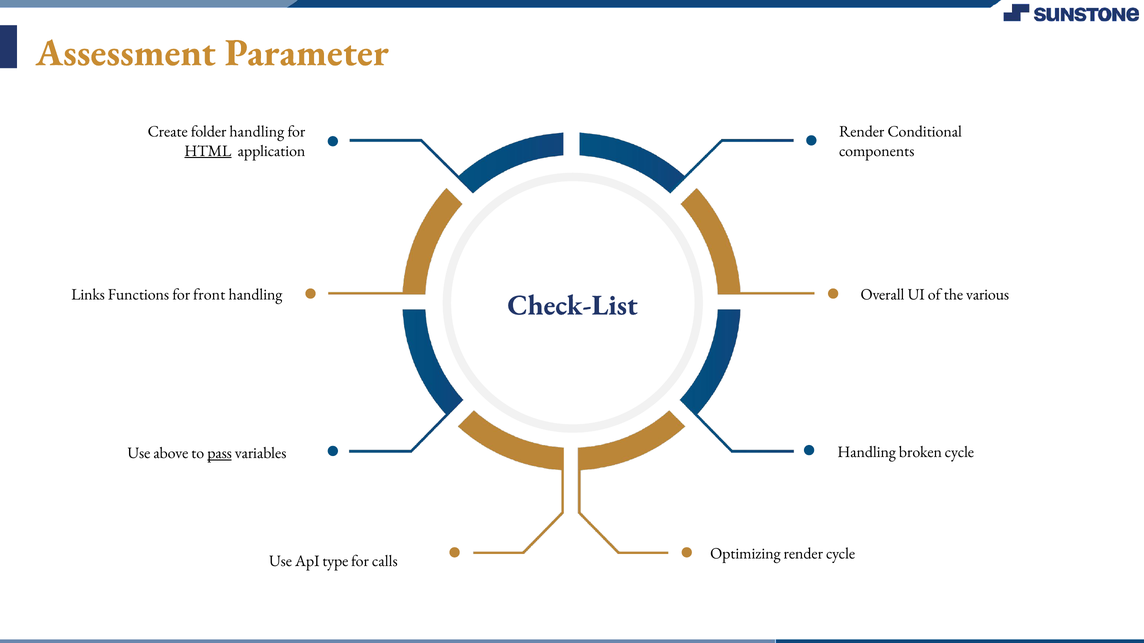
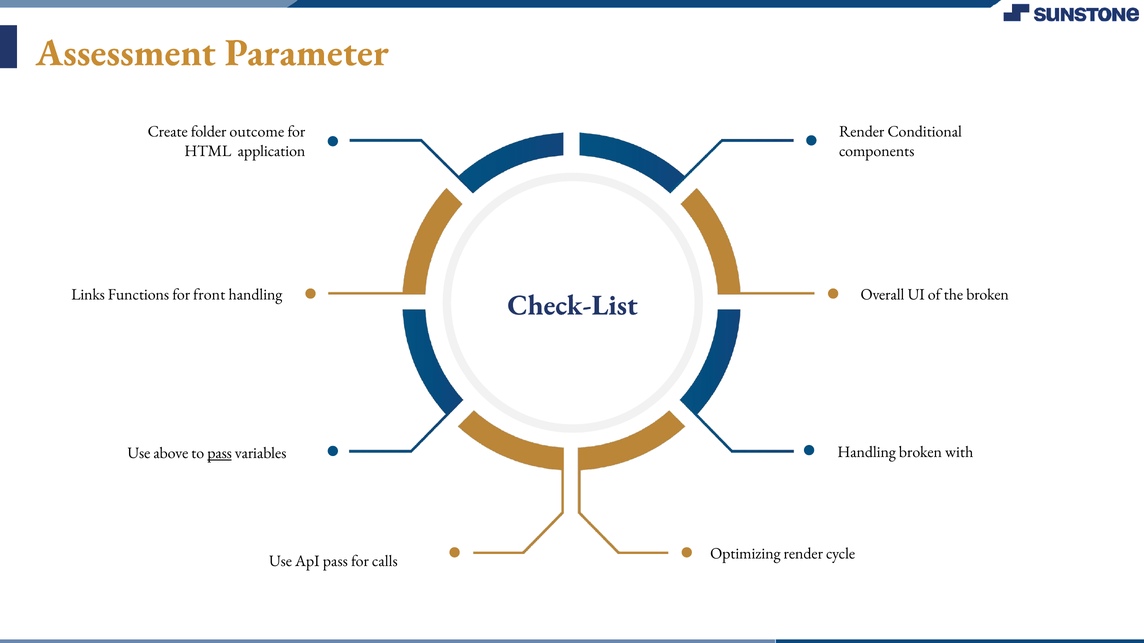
folder handling: handling -> outcome
HTML underline: present -> none
the various: various -> broken
broken cycle: cycle -> with
ApI type: type -> pass
